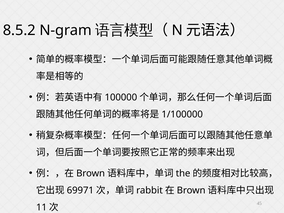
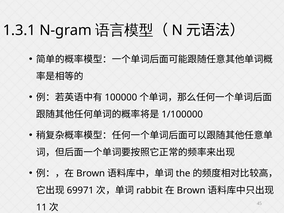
8.5.2: 8.5.2 -> 1.3.1
